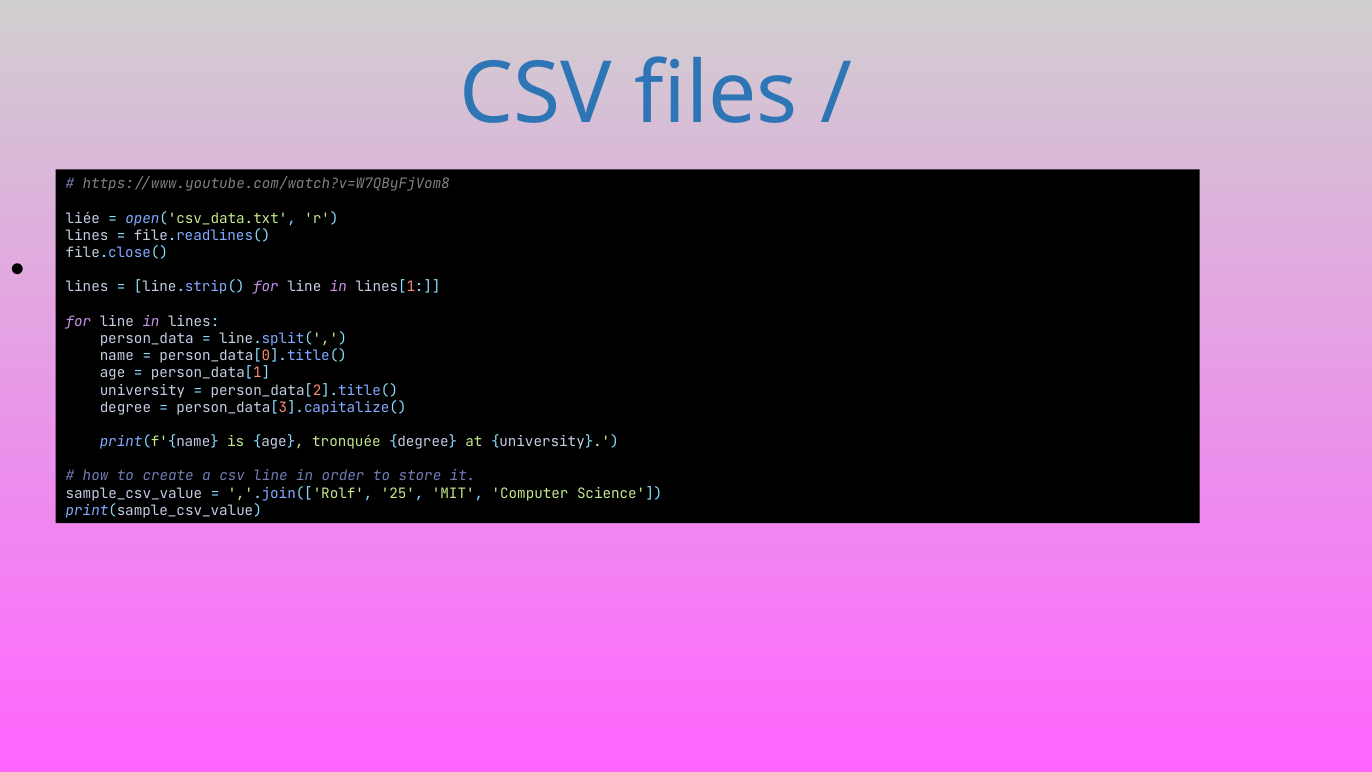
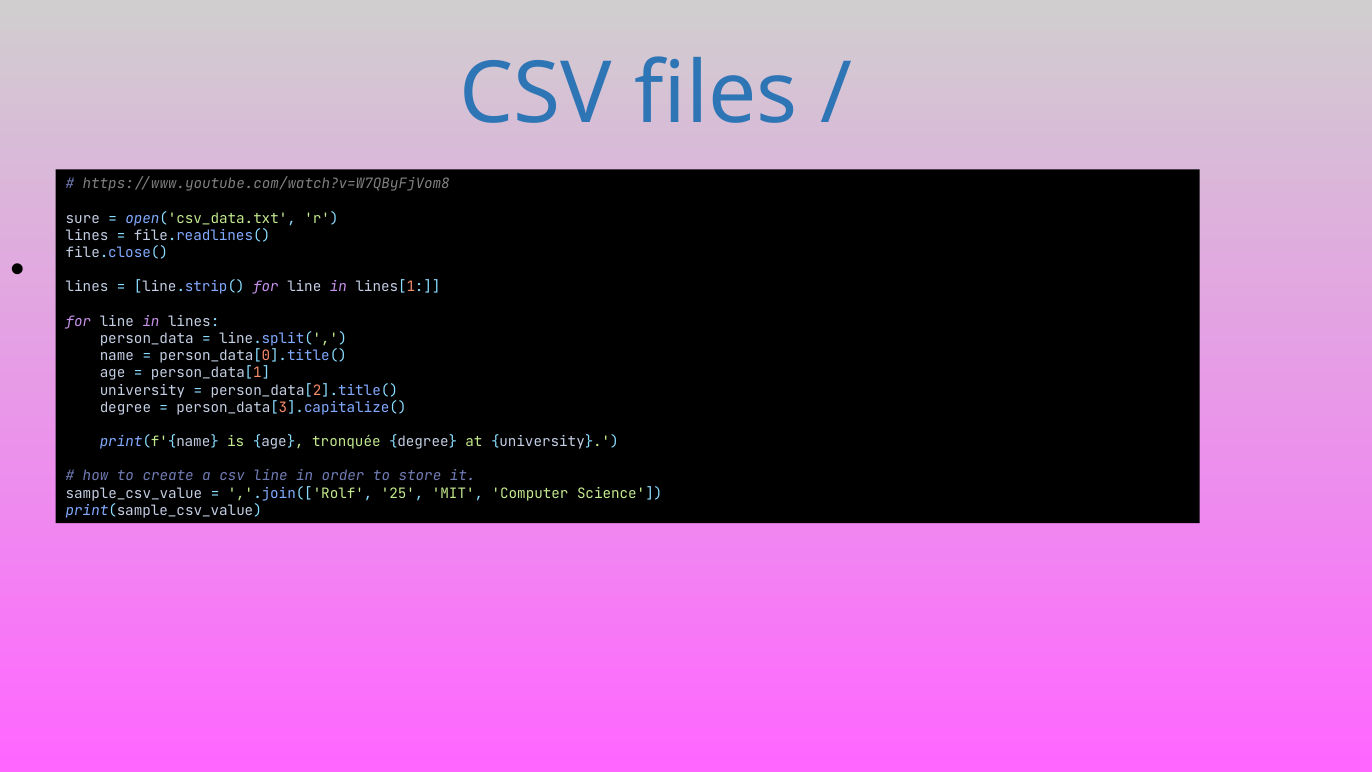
liée: liée -> sure
